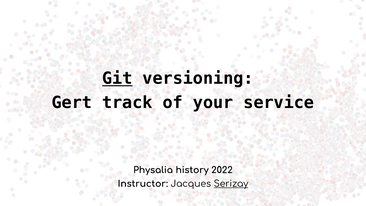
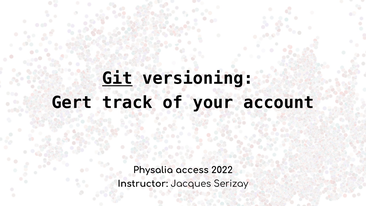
service: service -> account
history: history -> access
Serizay underline: present -> none
